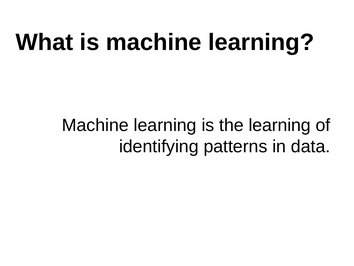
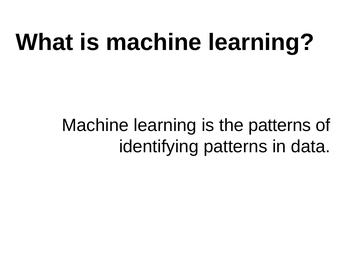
the learning: learning -> patterns
